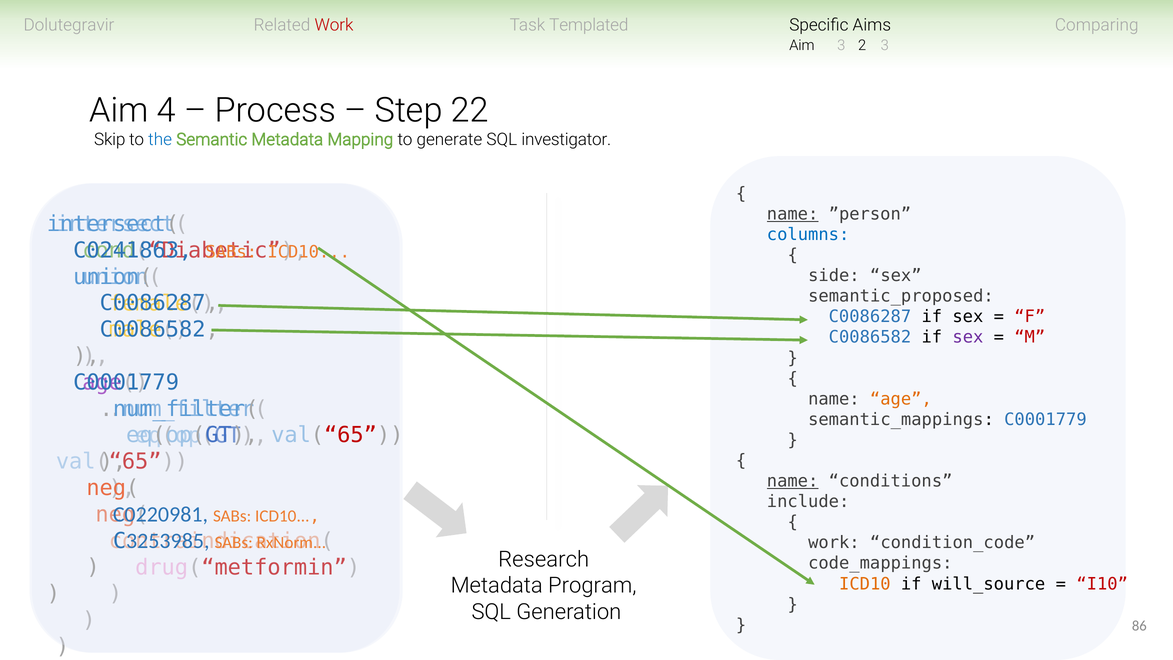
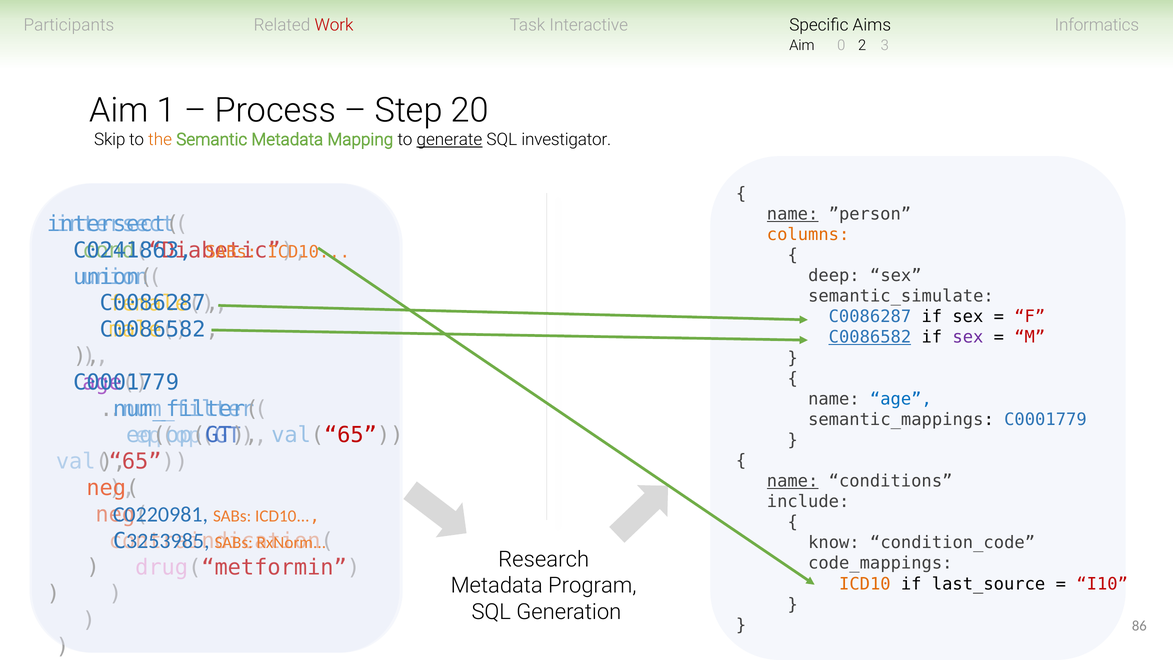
Dolutegravir: Dolutegravir -> Participants
Templated: Templated -> Interactive
Comparing: Comparing -> Informatics
Aim 3: 3 -> 0
4: 4 -> 1
22: 22 -> 20
the colour: blue -> orange
generate underline: none -> present
columns colour: blue -> orange
side: side -> deep
semantic_proposed: semantic_proposed -> semantic_simulate
C0086582 at (870, 337) underline: none -> present
age colour: orange -> blue
work at (834, 543): work -> know
will_source: will_source -> last_source
